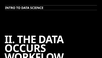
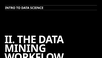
OCCURS: OCCURS -> MINING
